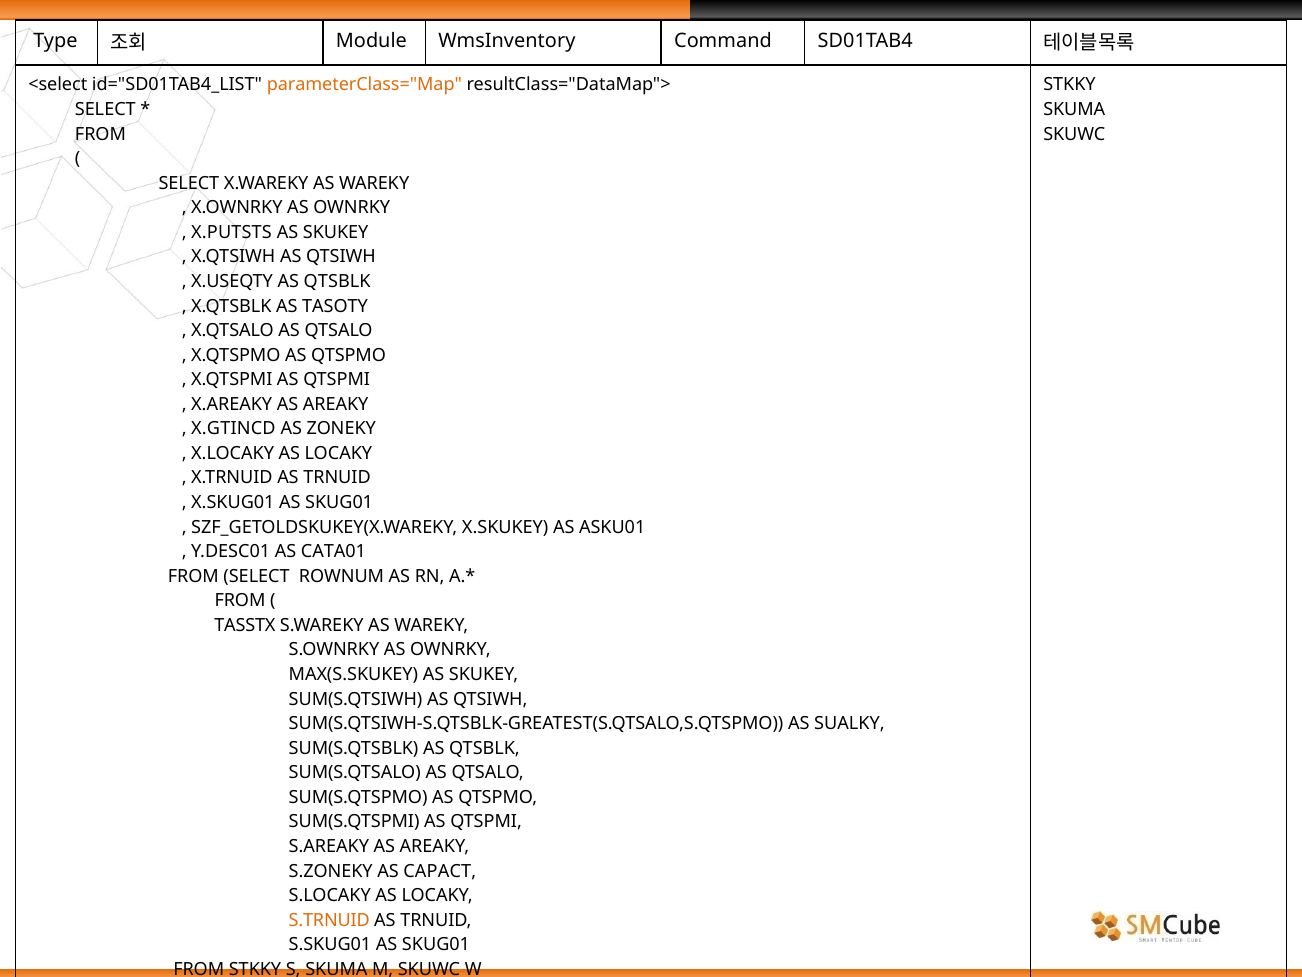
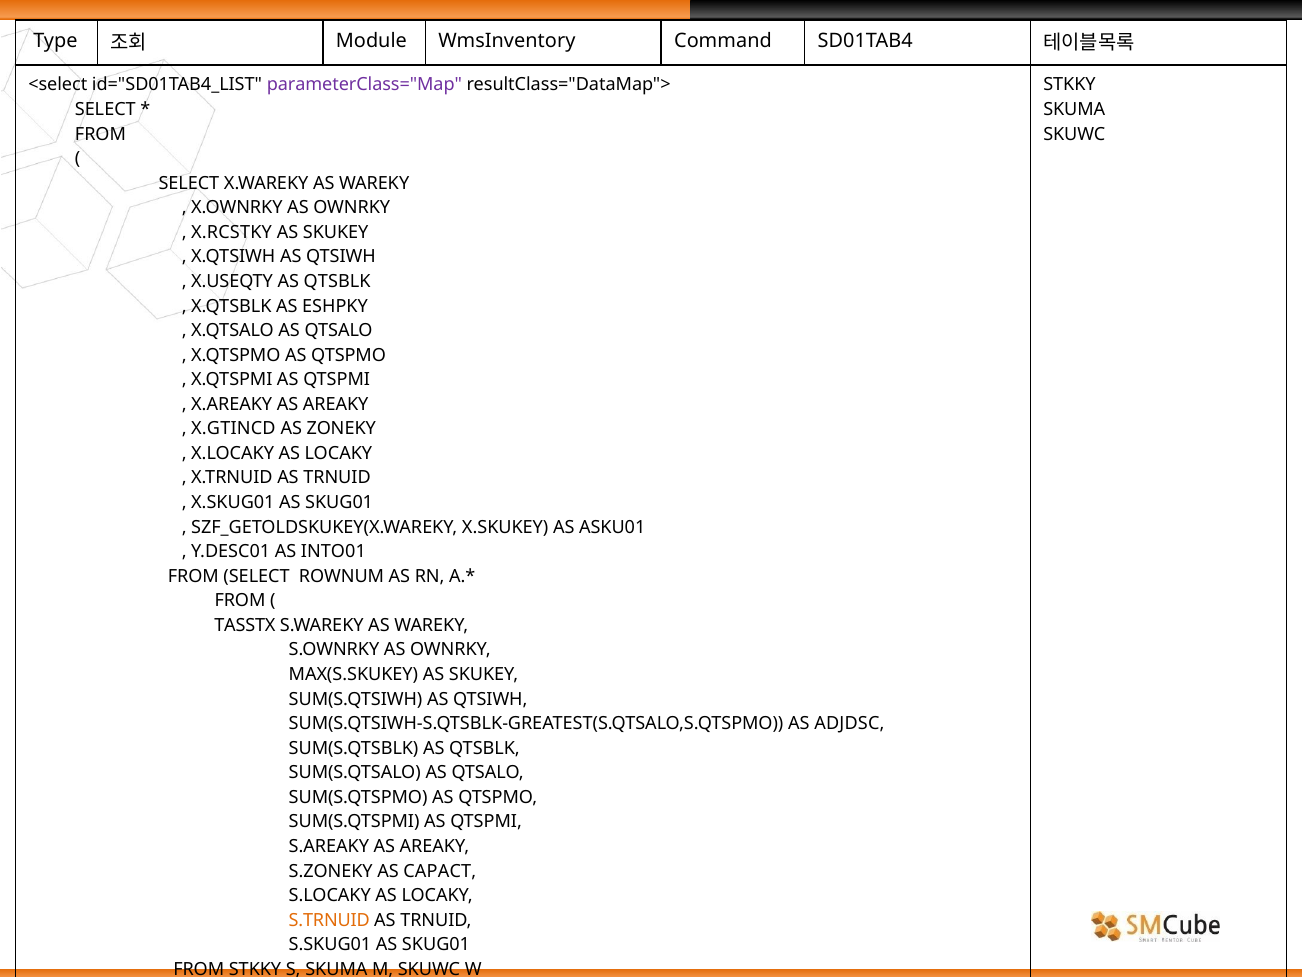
parameterClass="Map colour: orange -> purple
X.PUTSTS: X.PUTSTS -> X.RCSTKY
TASOTY: TASOTY -> ESHPKY
CATA01: CATA01 -> INTO01
SUALKY: SUALKY -> ADJDSC
